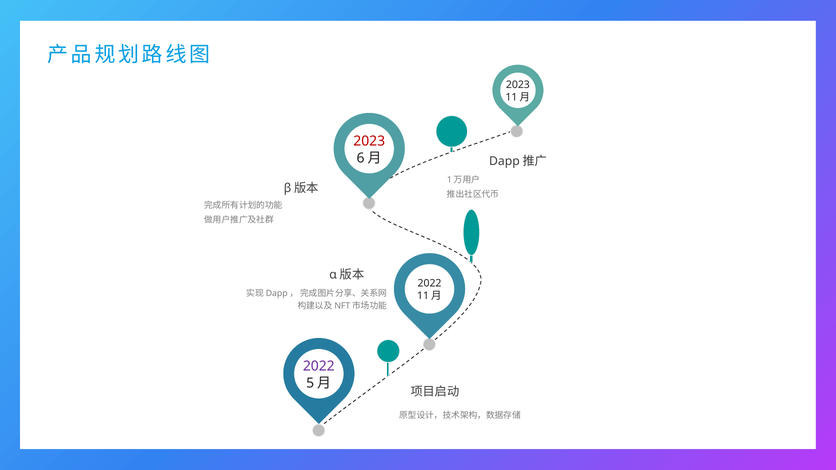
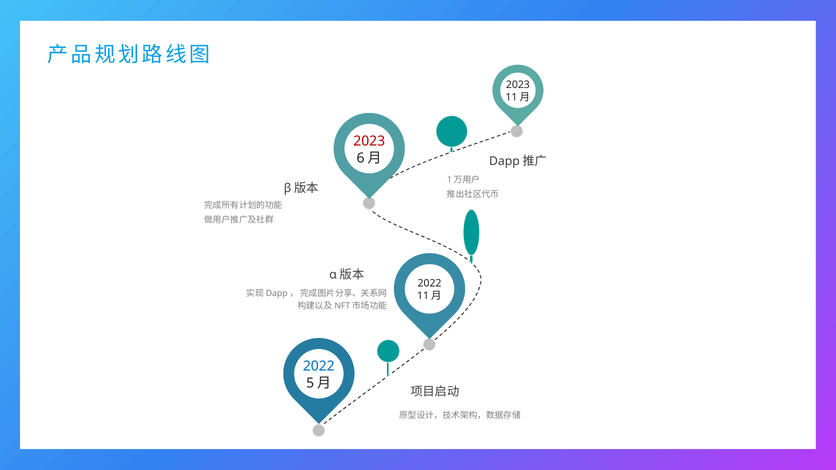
2022 at (319, 367) colour: purple -> blue
